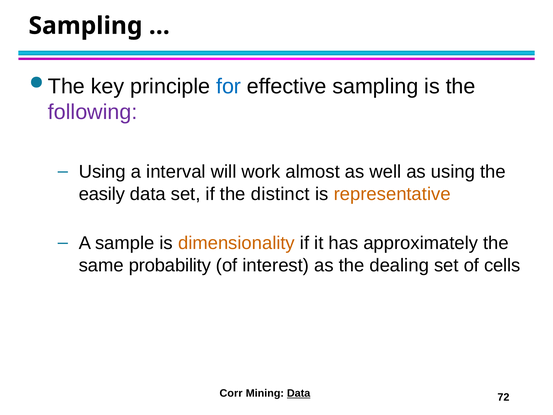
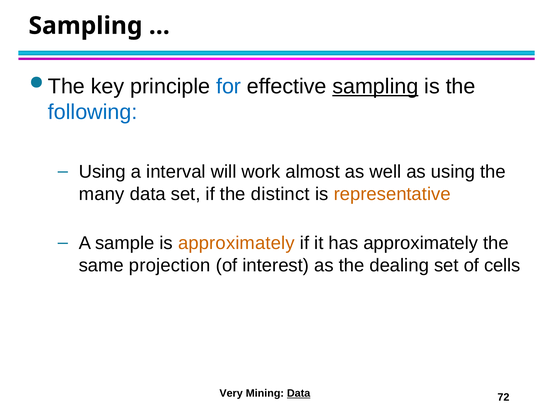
sampling at (375, 86) underline: none -> present
following colour: purple -> blue
easily: easily -> many
is dimensionality: dimensionality -> approximately
probability: probability -> projection
Corr: Corr -> Very
